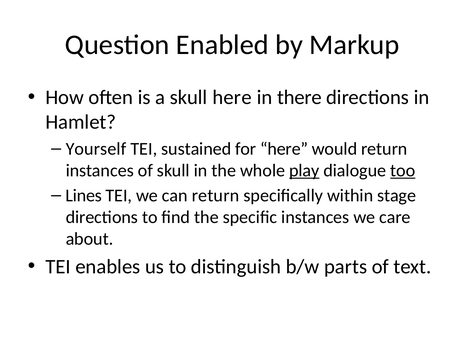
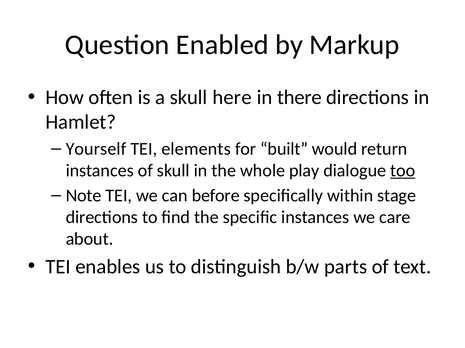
sustained: sustained -> elements
for here: here -> built
play underline: present -> none
Lines: Lines -> Note
can return: return -> before
